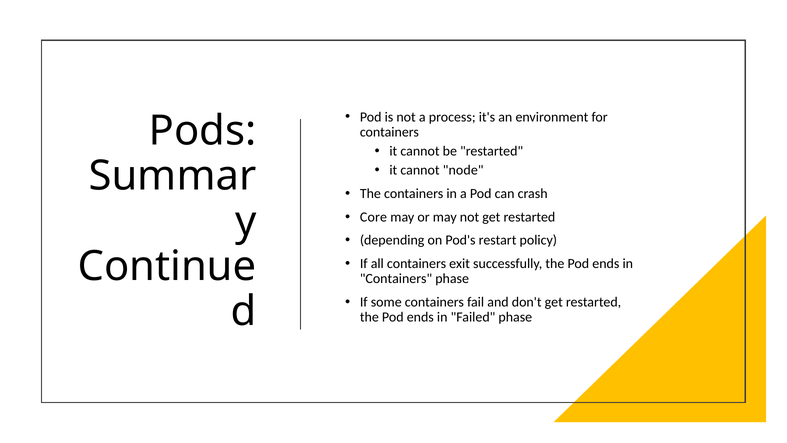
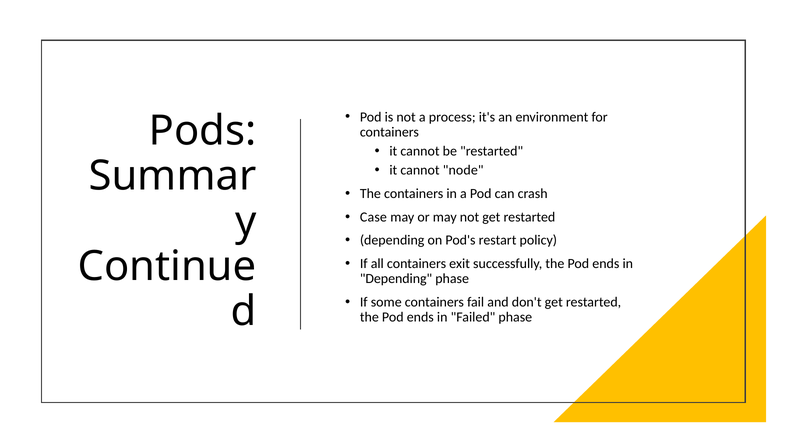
Core: Core -> Case
Containers at (396, 278): Containers -> Depending
